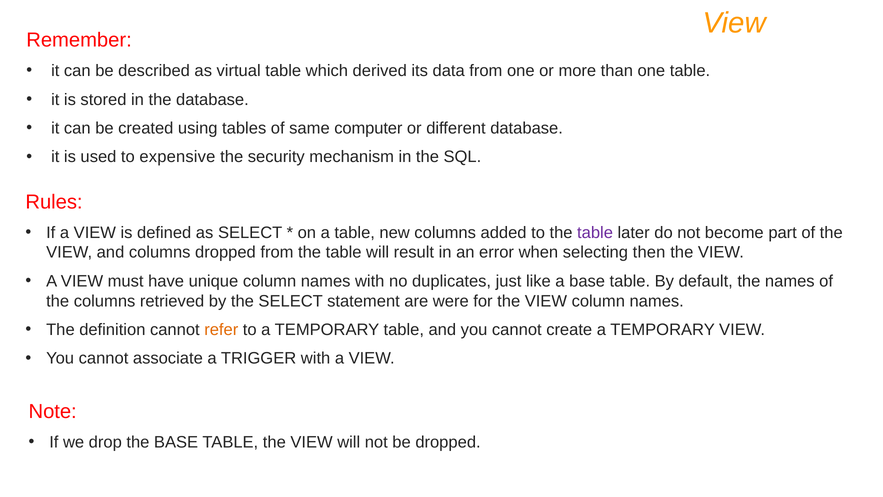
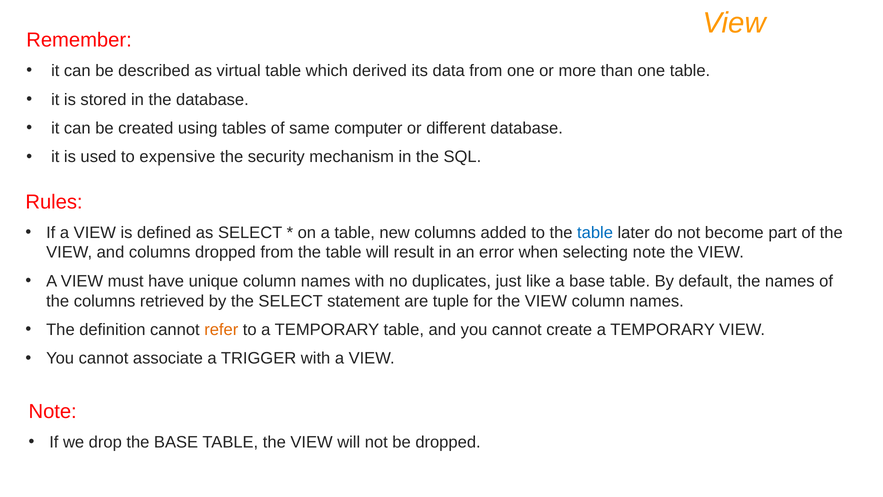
table at (595, 232) colour: purple -> blue
selecting then: then -> note
were: were -> tuple
